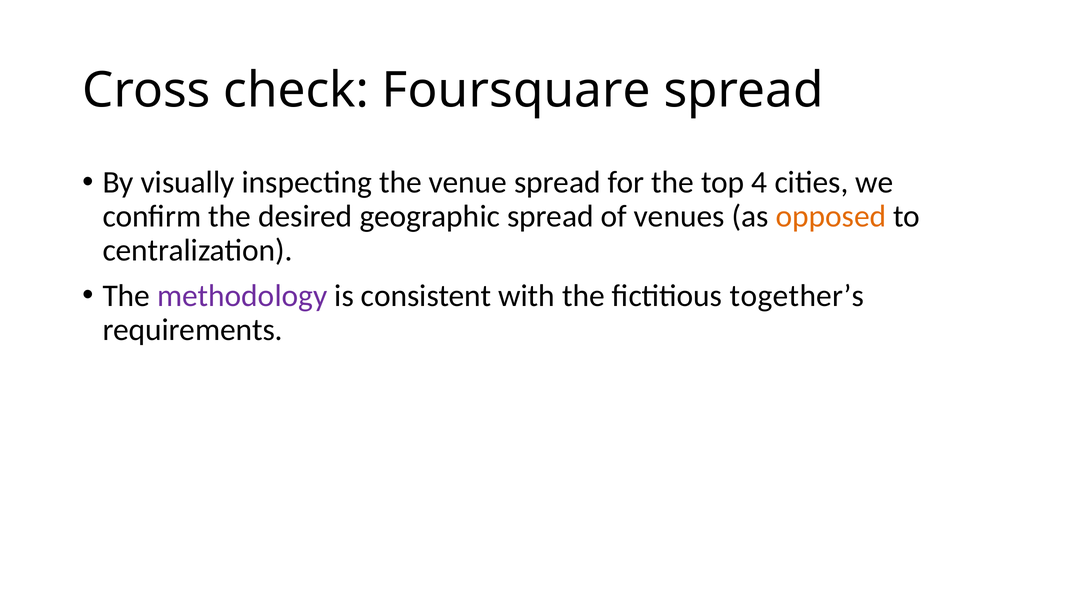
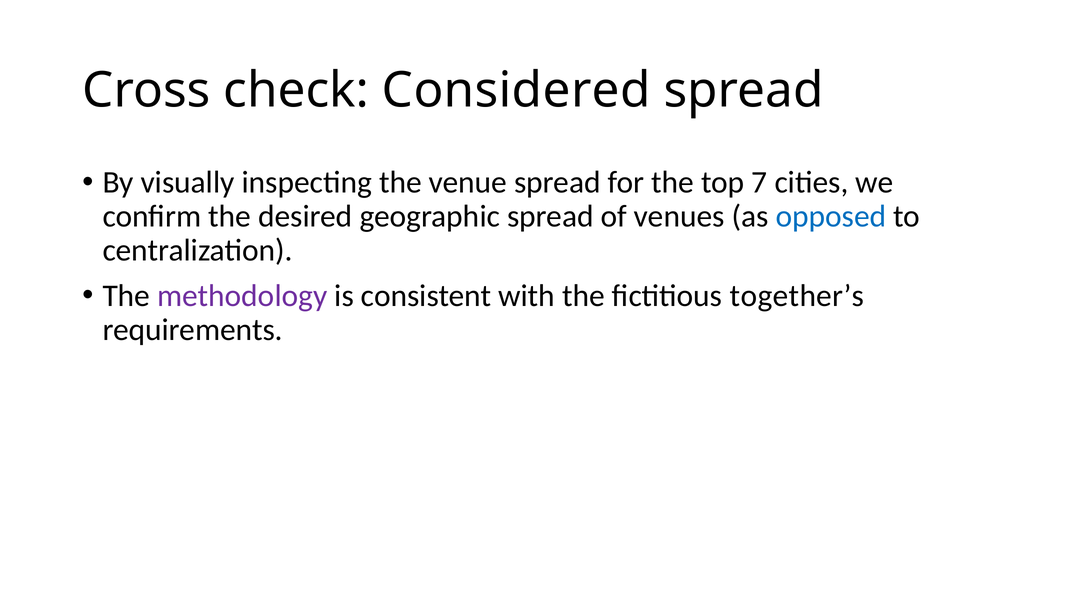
Foursquare: Foursquare -> Considered
4: 4 -> 7
opposed colour: orange -> blue
